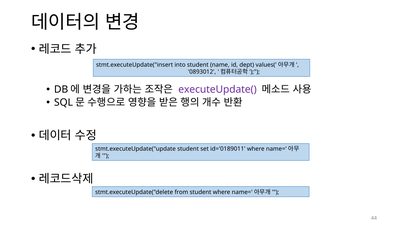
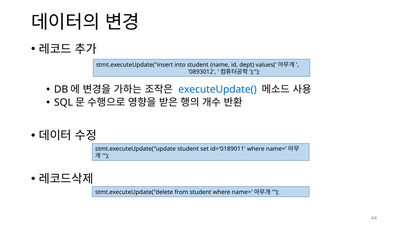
executeUpdate( colour: purple -> blue
